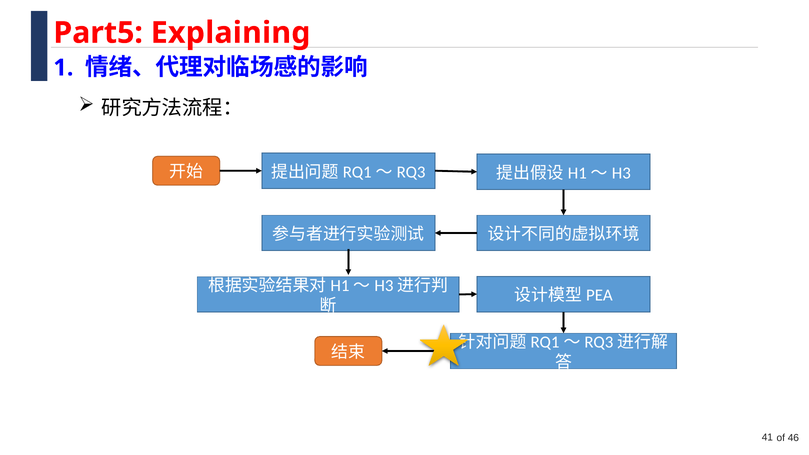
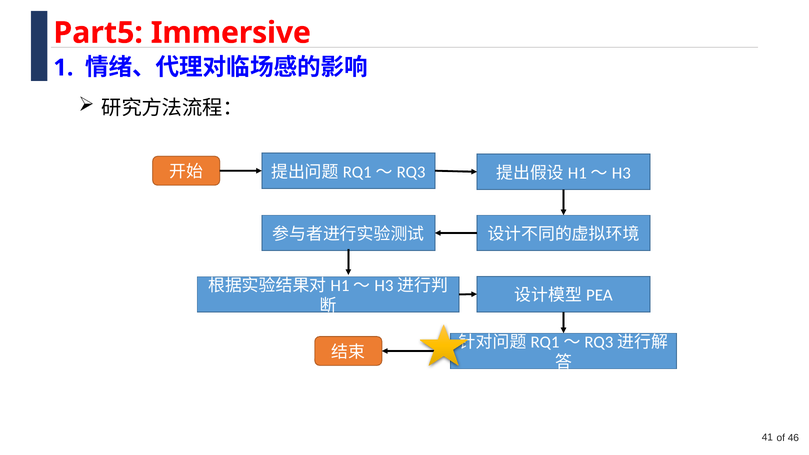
Explaining: Explaining -> Immersive
